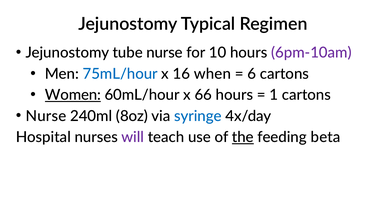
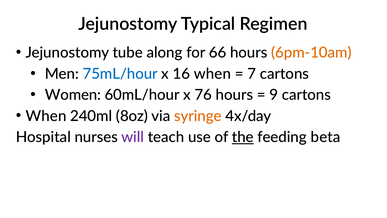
tube nurse: nurse -> along
10: 10 -> 66
6pm-10am colour: purple -> orange
6: 6 -> 7
Women underline: present -> none
66: 66 -> 76
1: 1 -> 9
Nurse at (46, 116): Nurse -> When
syringe colour: blue -> orange
